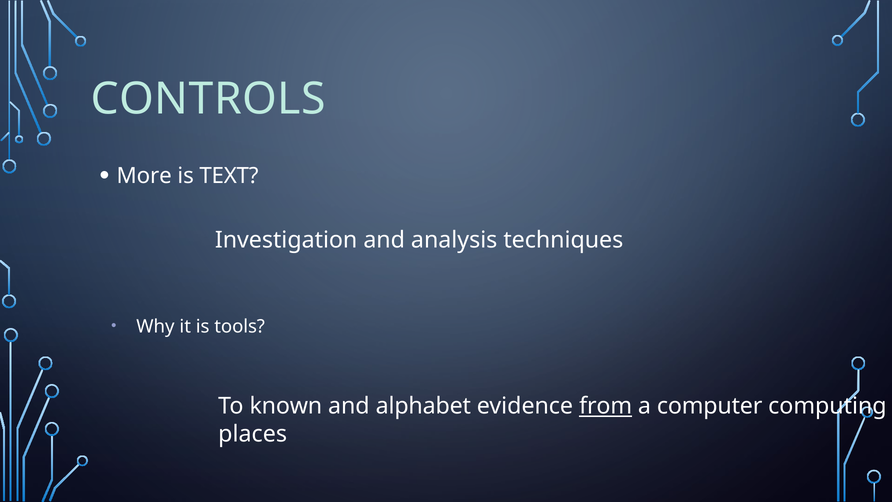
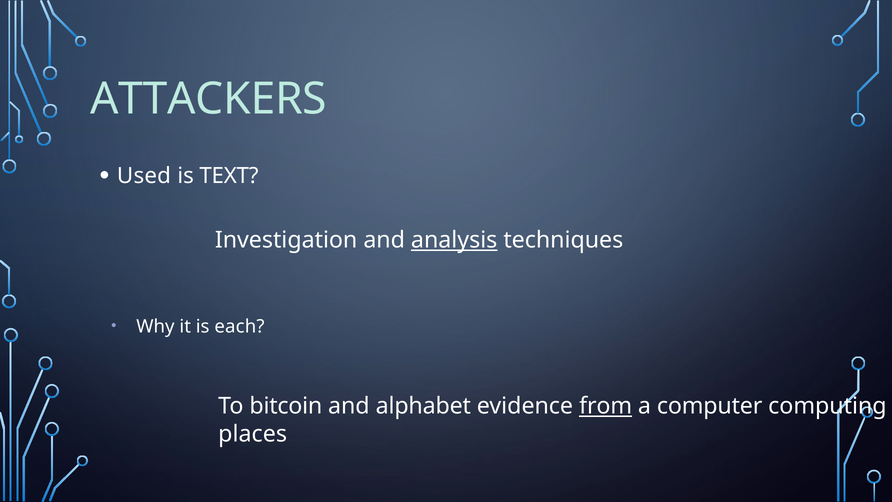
CONTROLS: CONTROLS -> ATTACKERS
More: More -> Used
analysis underline: none -> present
tools: tools -> each
known: known -> bitcoin
